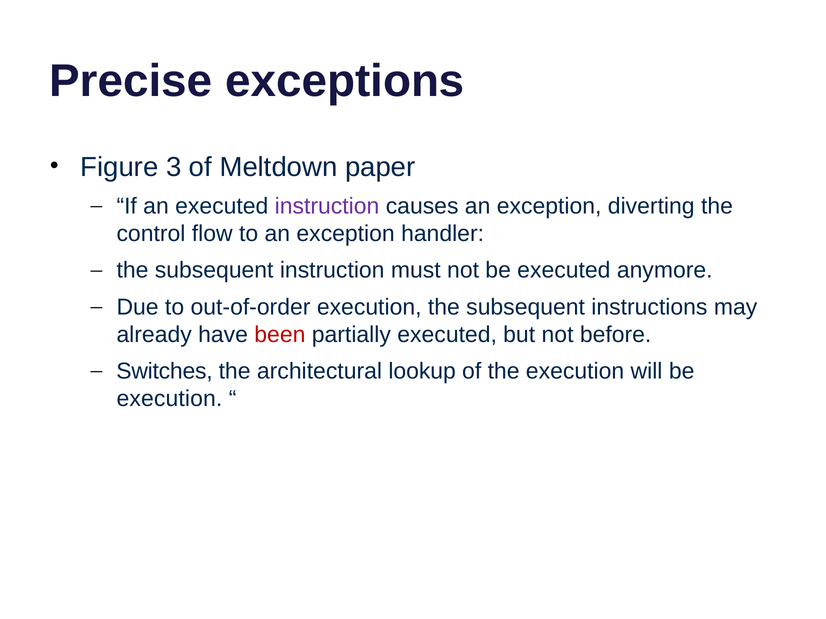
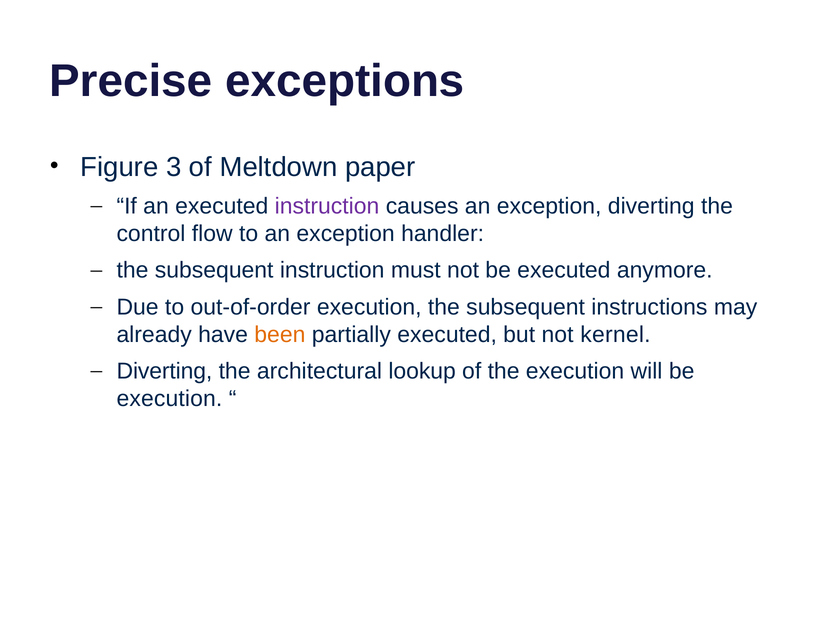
been colour: red -> orange
before: before -> kernel
Switches at (164, 372): Switches -> Diverting
